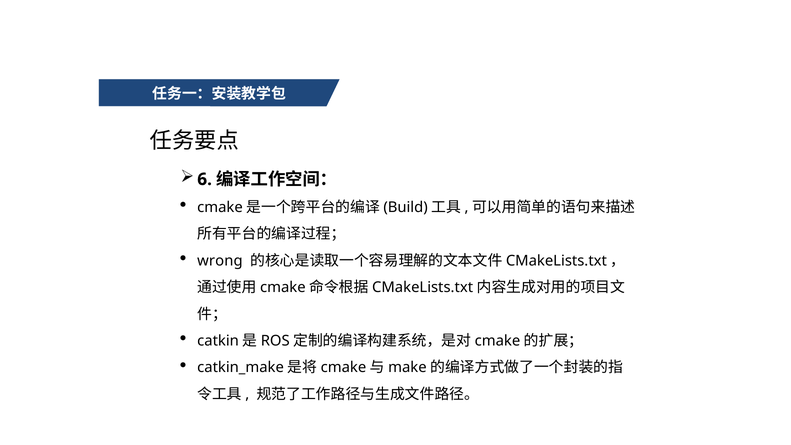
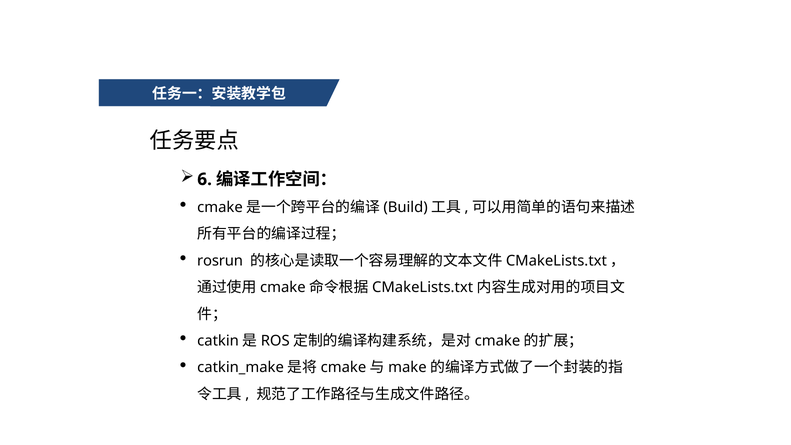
wrong: wrong -> rosrun
